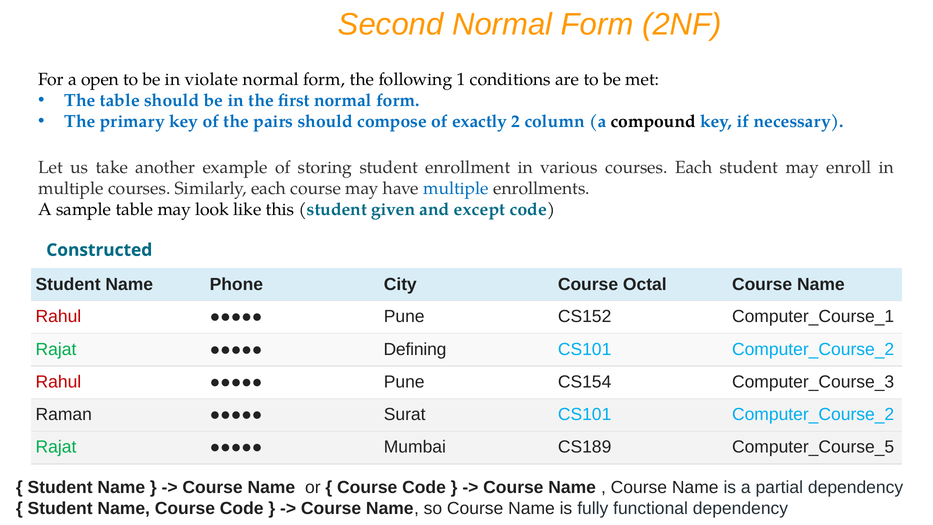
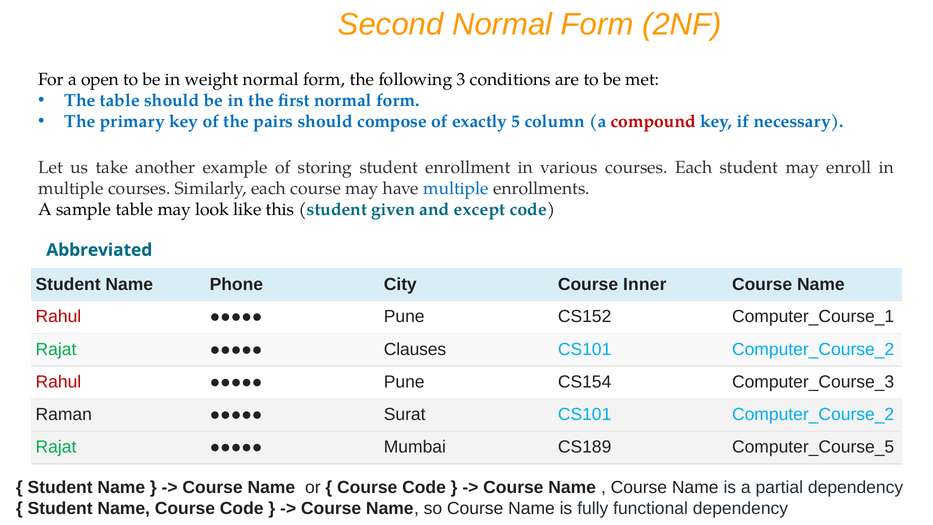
violate: violate -> weight
1: 1 -> 3
2: 2 -> 5
compound colour: black -> red
Constructed: Constructed -> Abbreviated
Octal: Octal -> Inner
Defining: Defining -> Clauses
